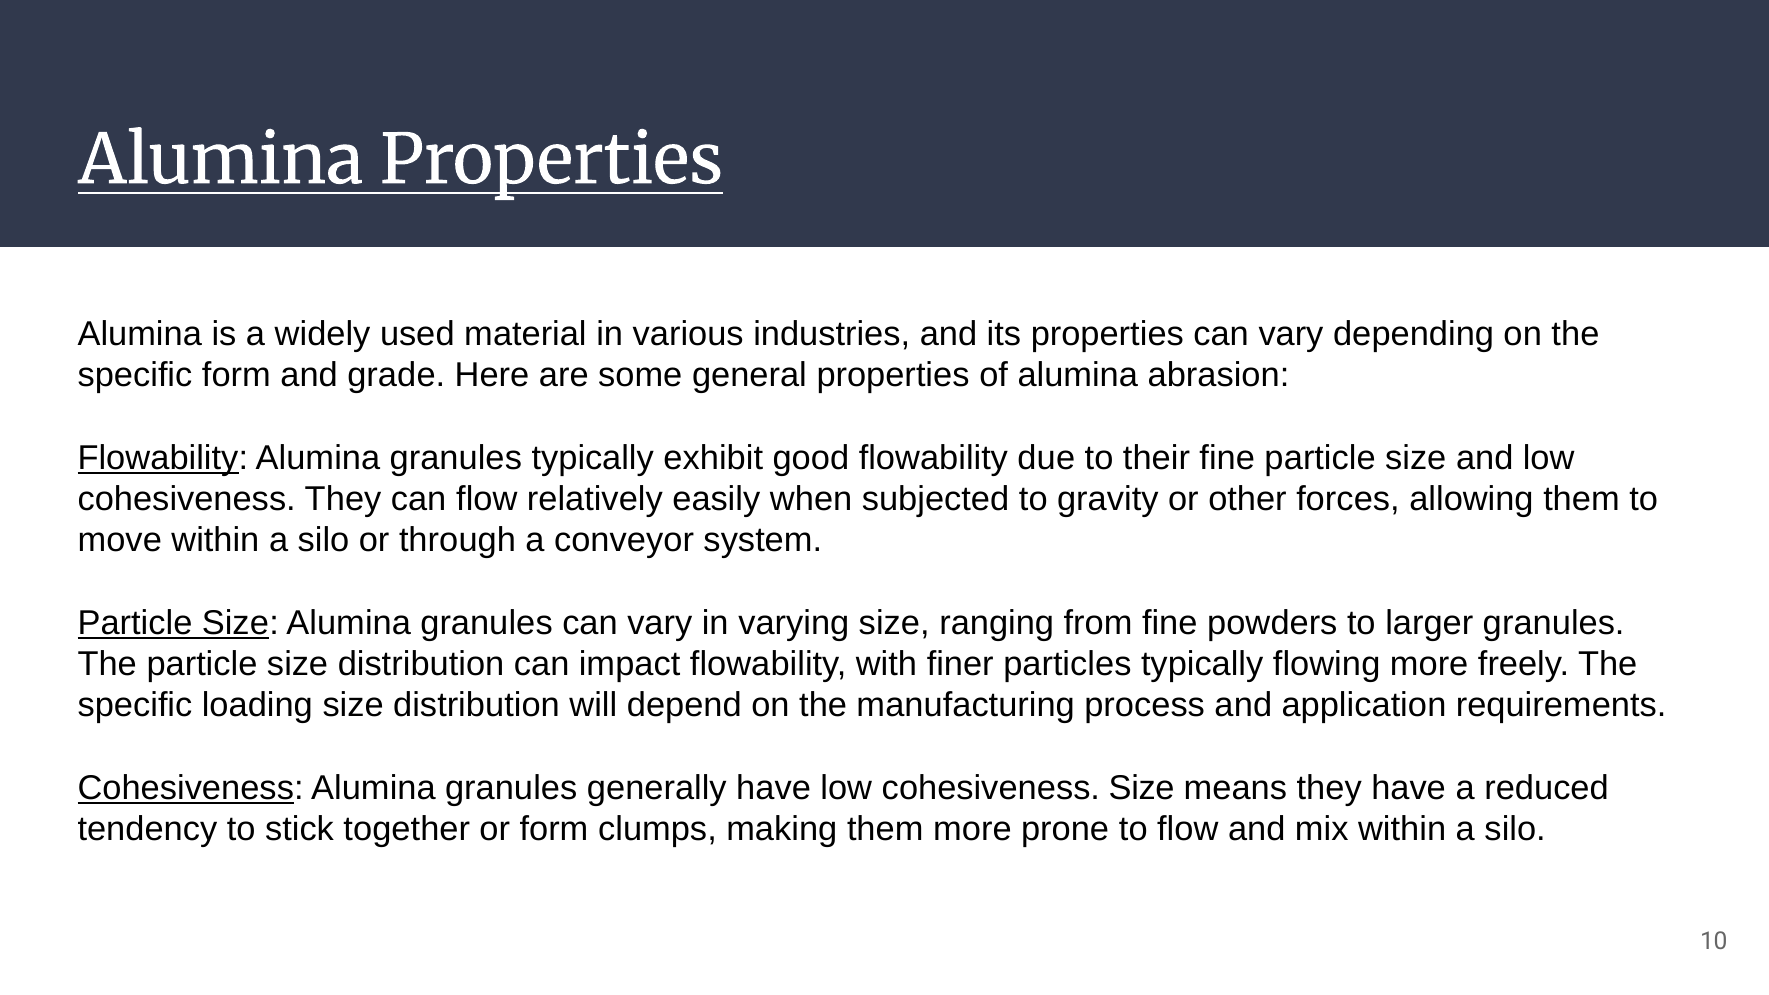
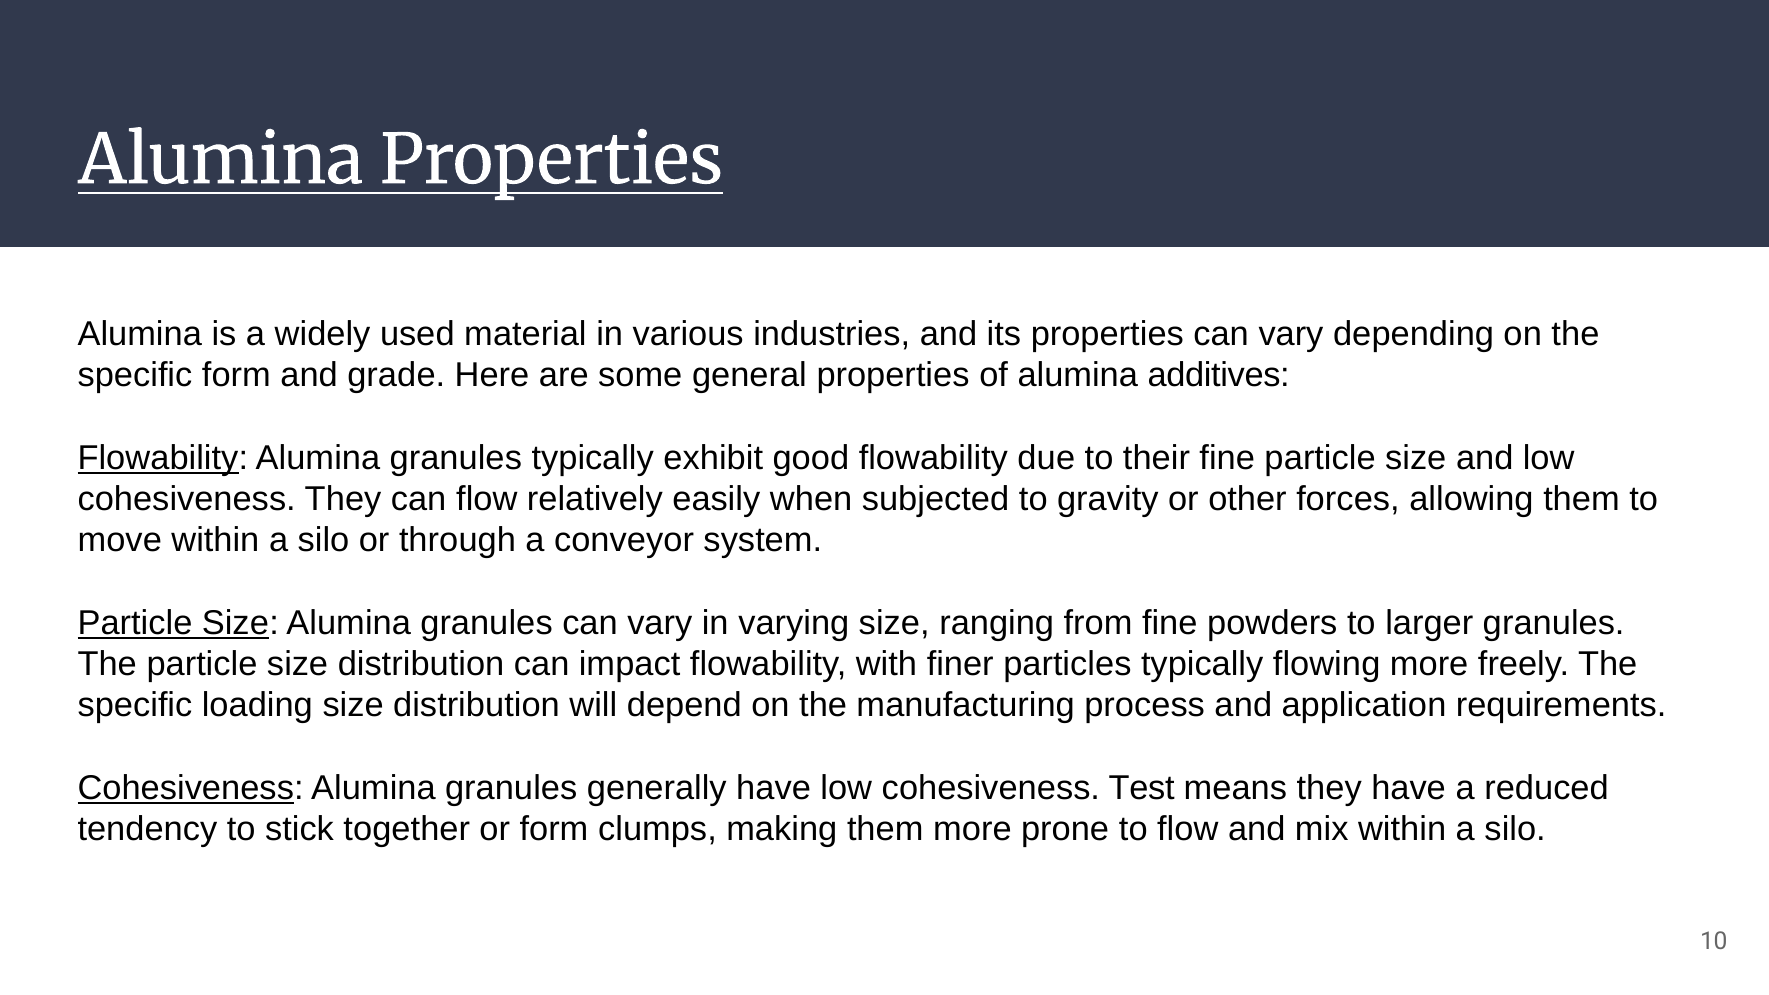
abrasion: abrasion -> additives
cohesiveness Size: Size -> Test
